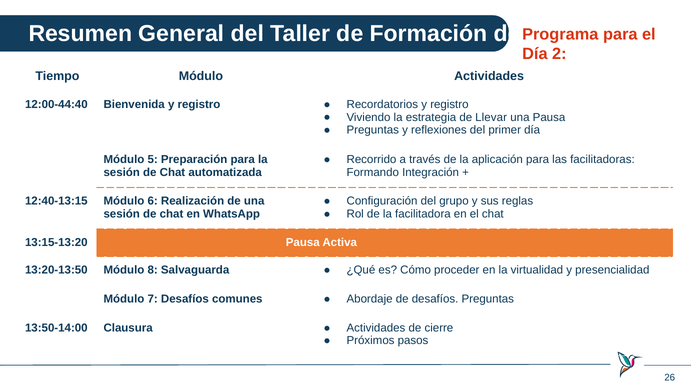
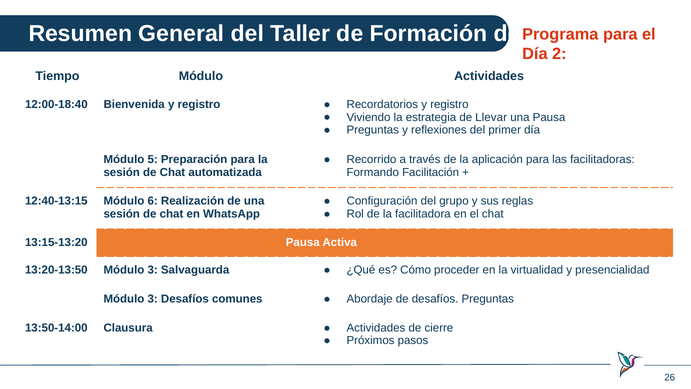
12:00-44:40: 12:00-44:40 -> 12:00-18:40
Integración: Integración -> Facilitación
13:20-13:50 Módulo 8: 8 -> 3
7 at (153, 299): 7 -> 3
